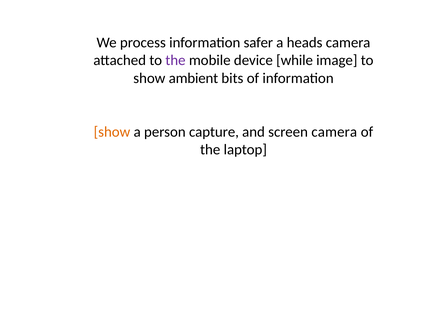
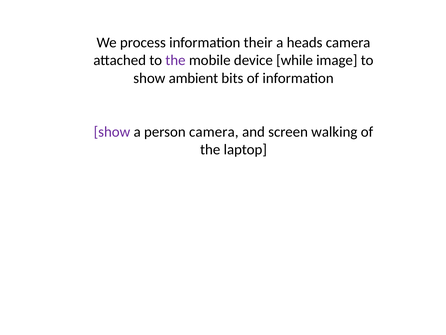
safer: safer -> their
show at (112, 132) colour: orange -> purple
person capture: capture -> camera
screen camera: camera -> walking
